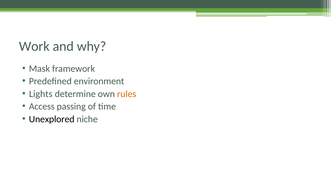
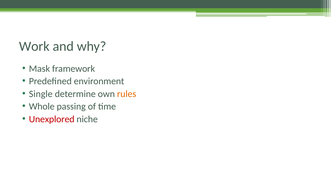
Lights: Lights -> Single
Access: Access -> Whole
Unexplored colour: black -> red
